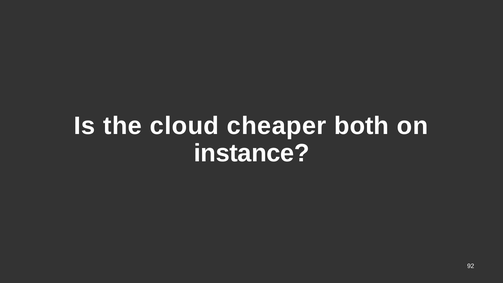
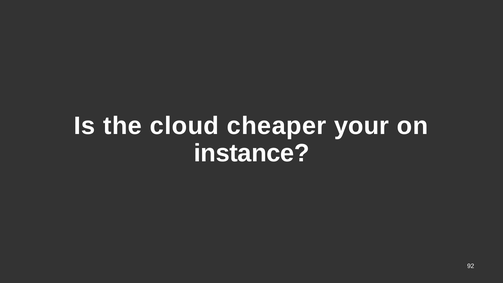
both: both -> your
